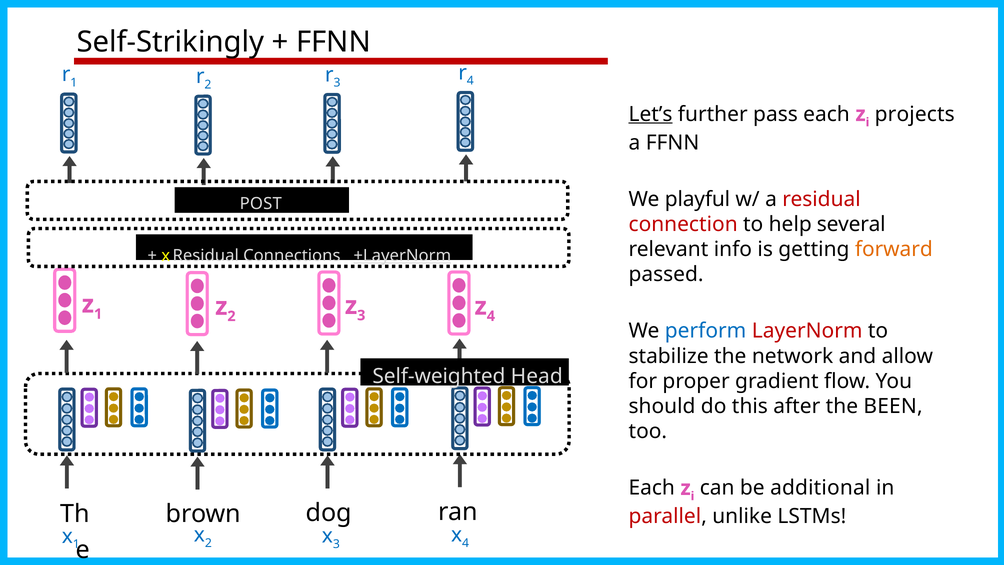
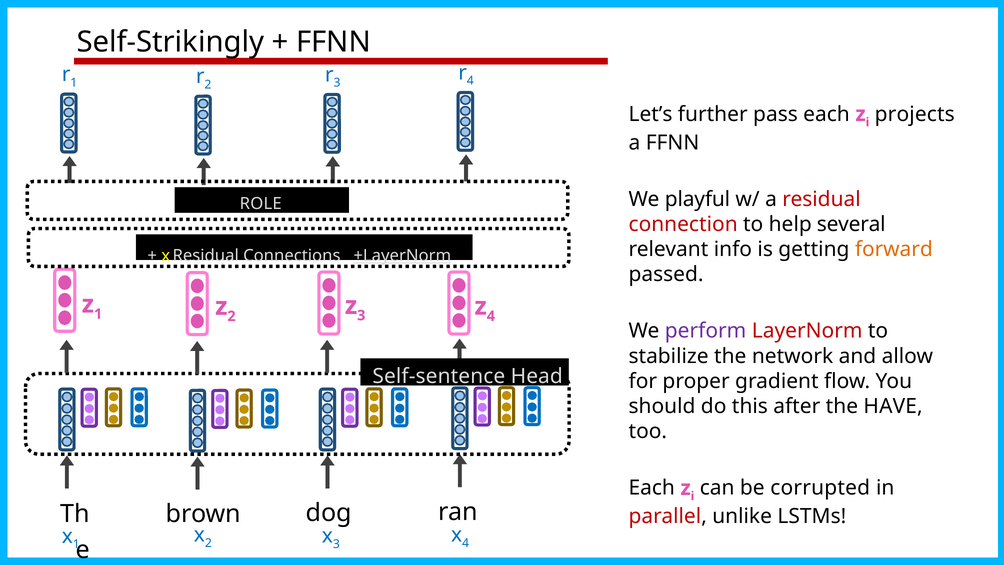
Let’s underline: present -> none
POST: POST -> ROLE
perform colour: blue -> purple
Self-weighted: Self-weighted -> Self-sentence
BEEN: BEEN -> HAVE
additional: additional -> corrupted
